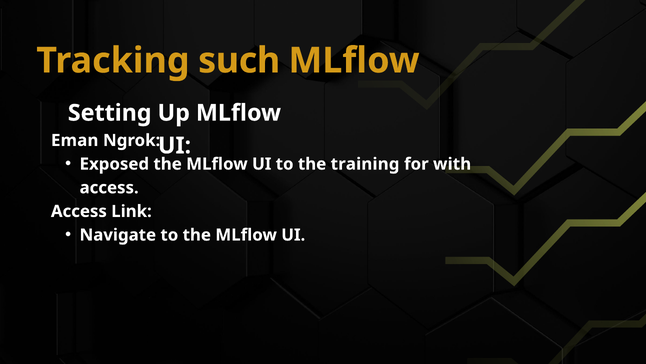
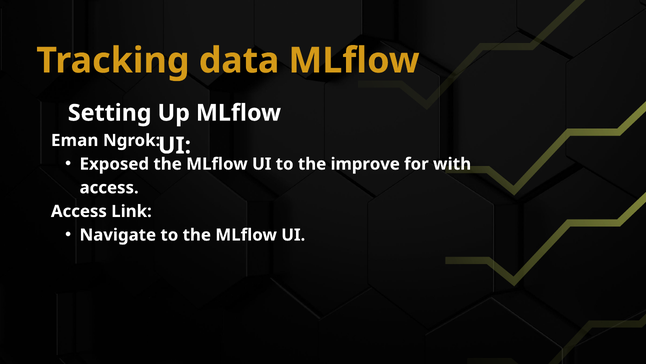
such: such -> data
training: training -> improve
